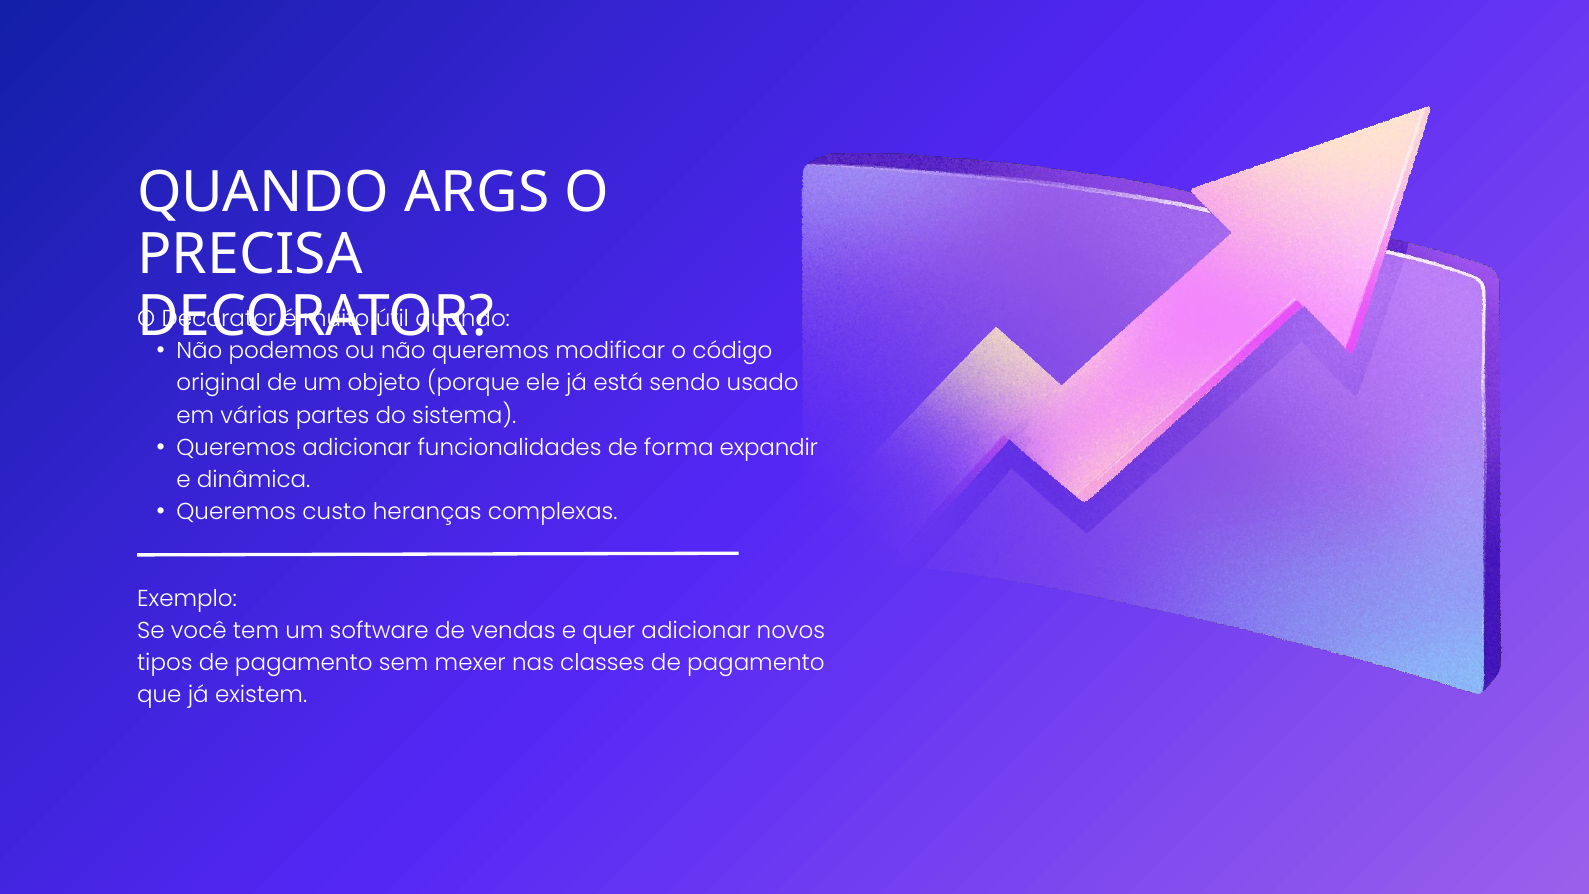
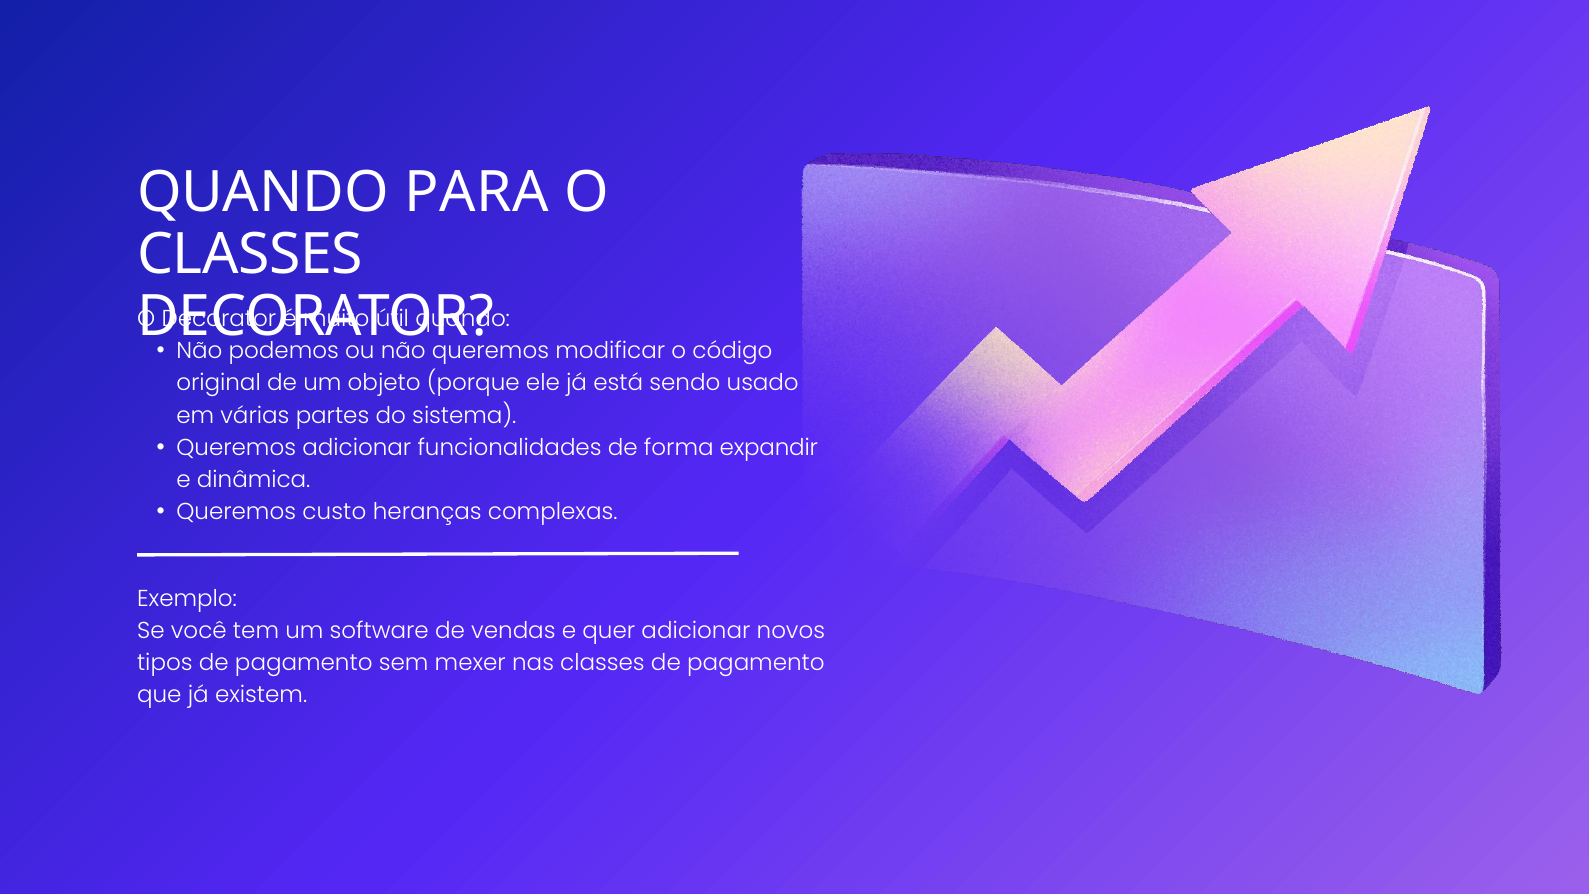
ARGS: ARGS -> PARA
PRECISA at (250, 255): PRECISA -> CLASSES
